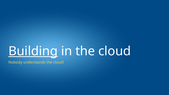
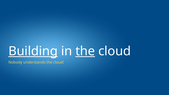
the at (85, 51) underline: none -> present
